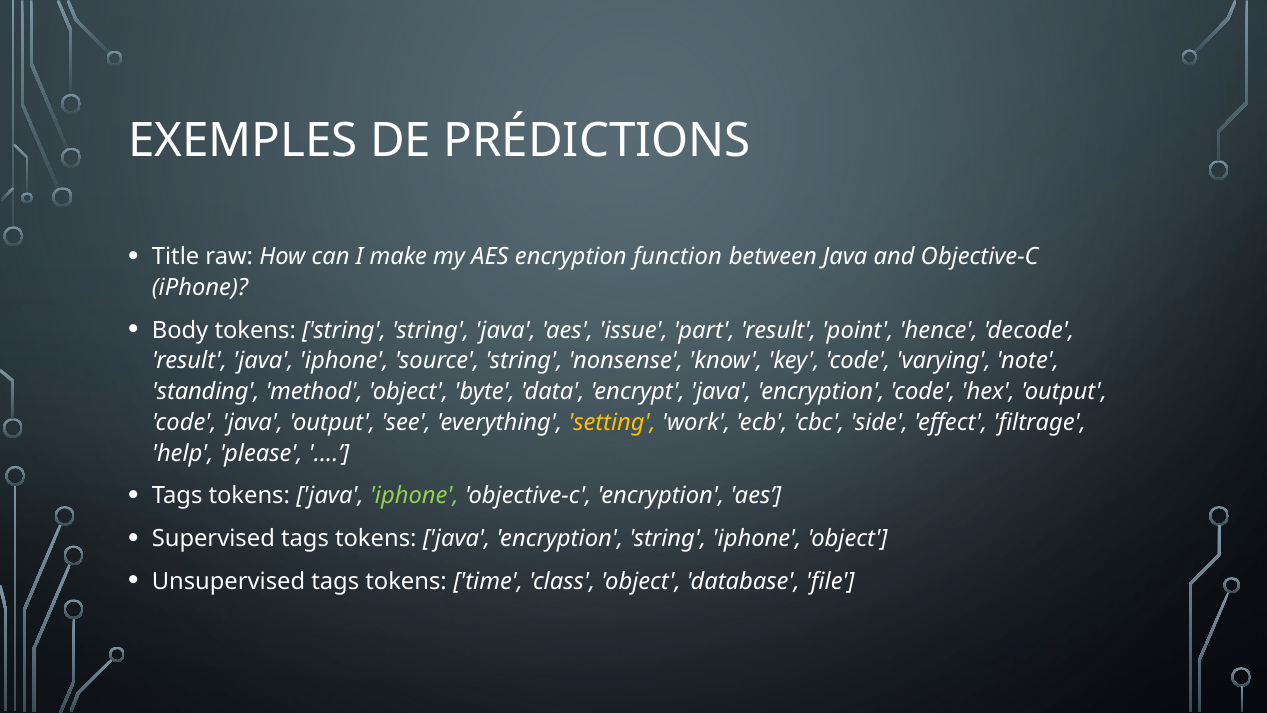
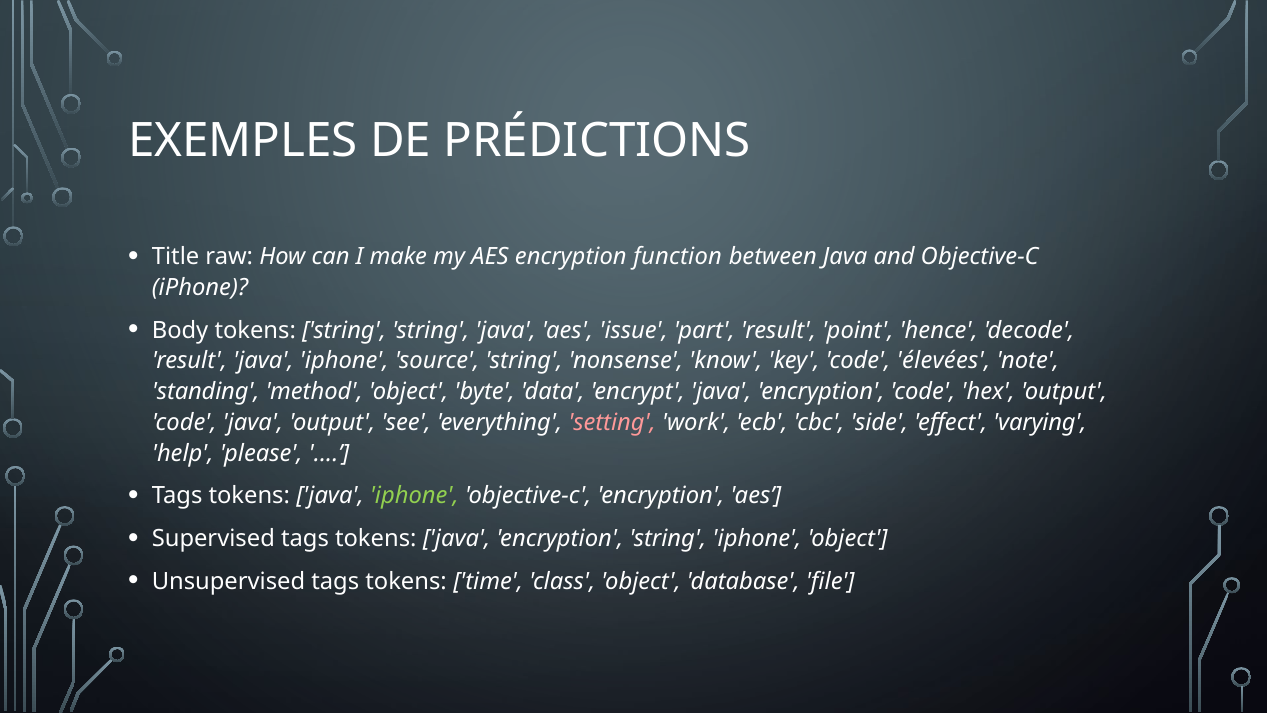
varying: varying -> élevées
setting colour: yellow -> pink
filtrage: filtrage -> varying
